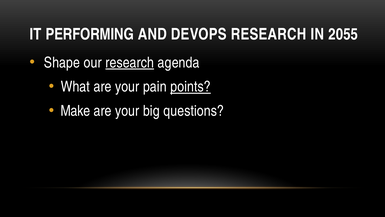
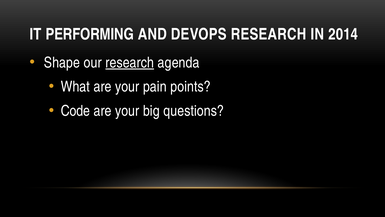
2055: 2055 -> 2014
points underline: present -> none
Make: Make -> Code
